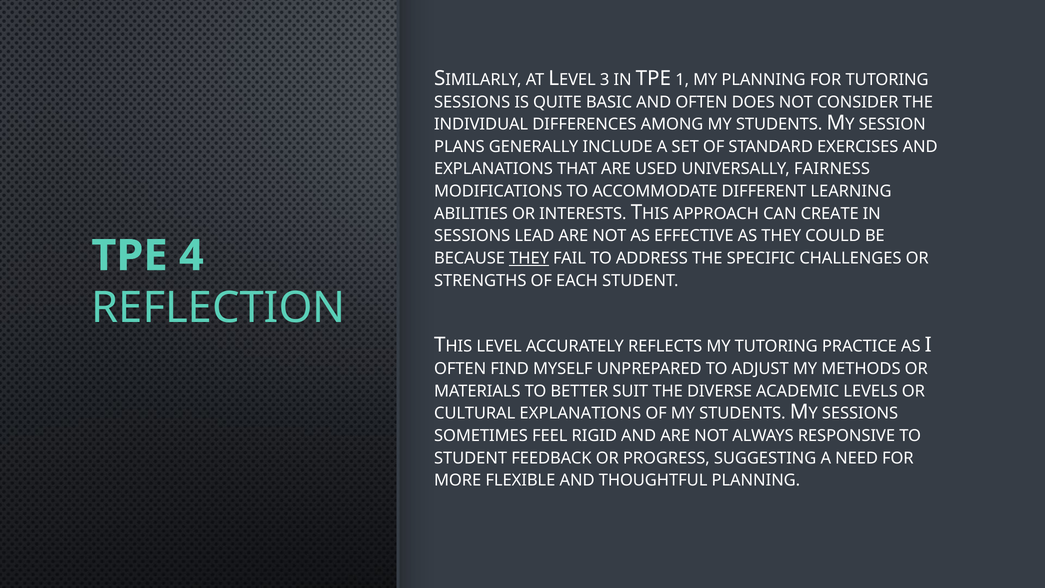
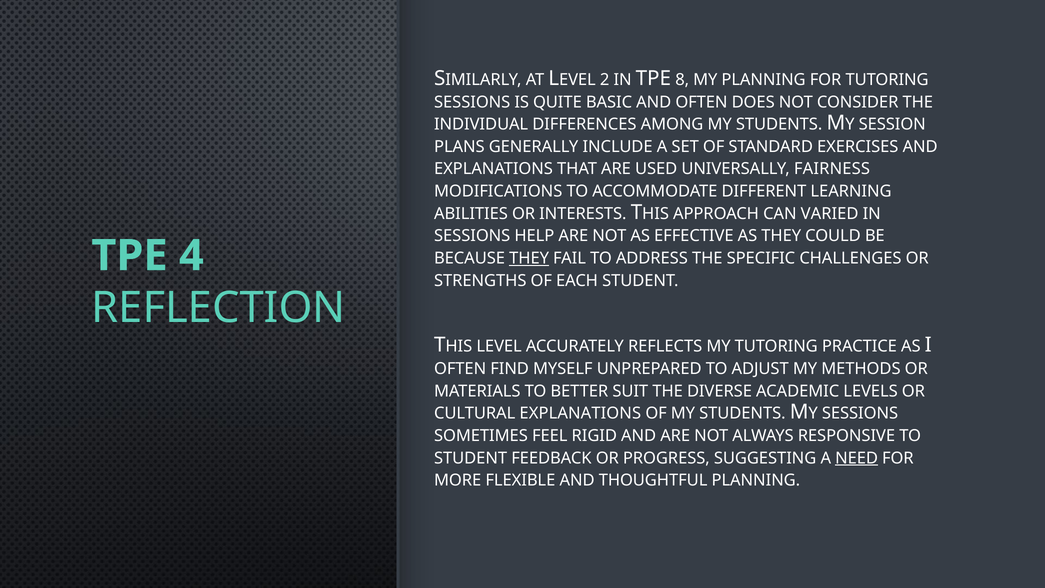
3: 3 -> 2
1: 1 -> 8
CREATE: CREATE -> VARIED
LEAD: LEAD -> HELP
NEED underline: none -> present
